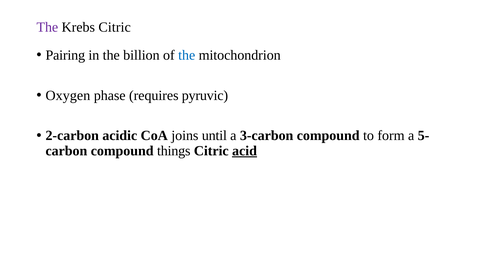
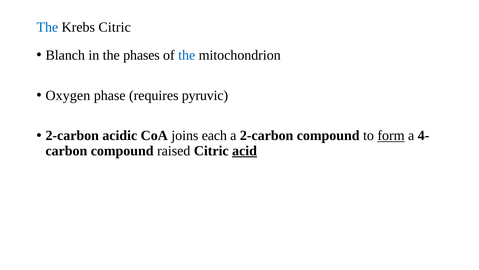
The at (47, 27) colour: purple -> blue
Pairing: Pairing -> Blanch
billion: billion -> phases
until: until -> each
a 3-carbon: 3-carbon -> 2-carbon
form underline: none -> present
5-: 5- -> 4-
things: things -> raised
